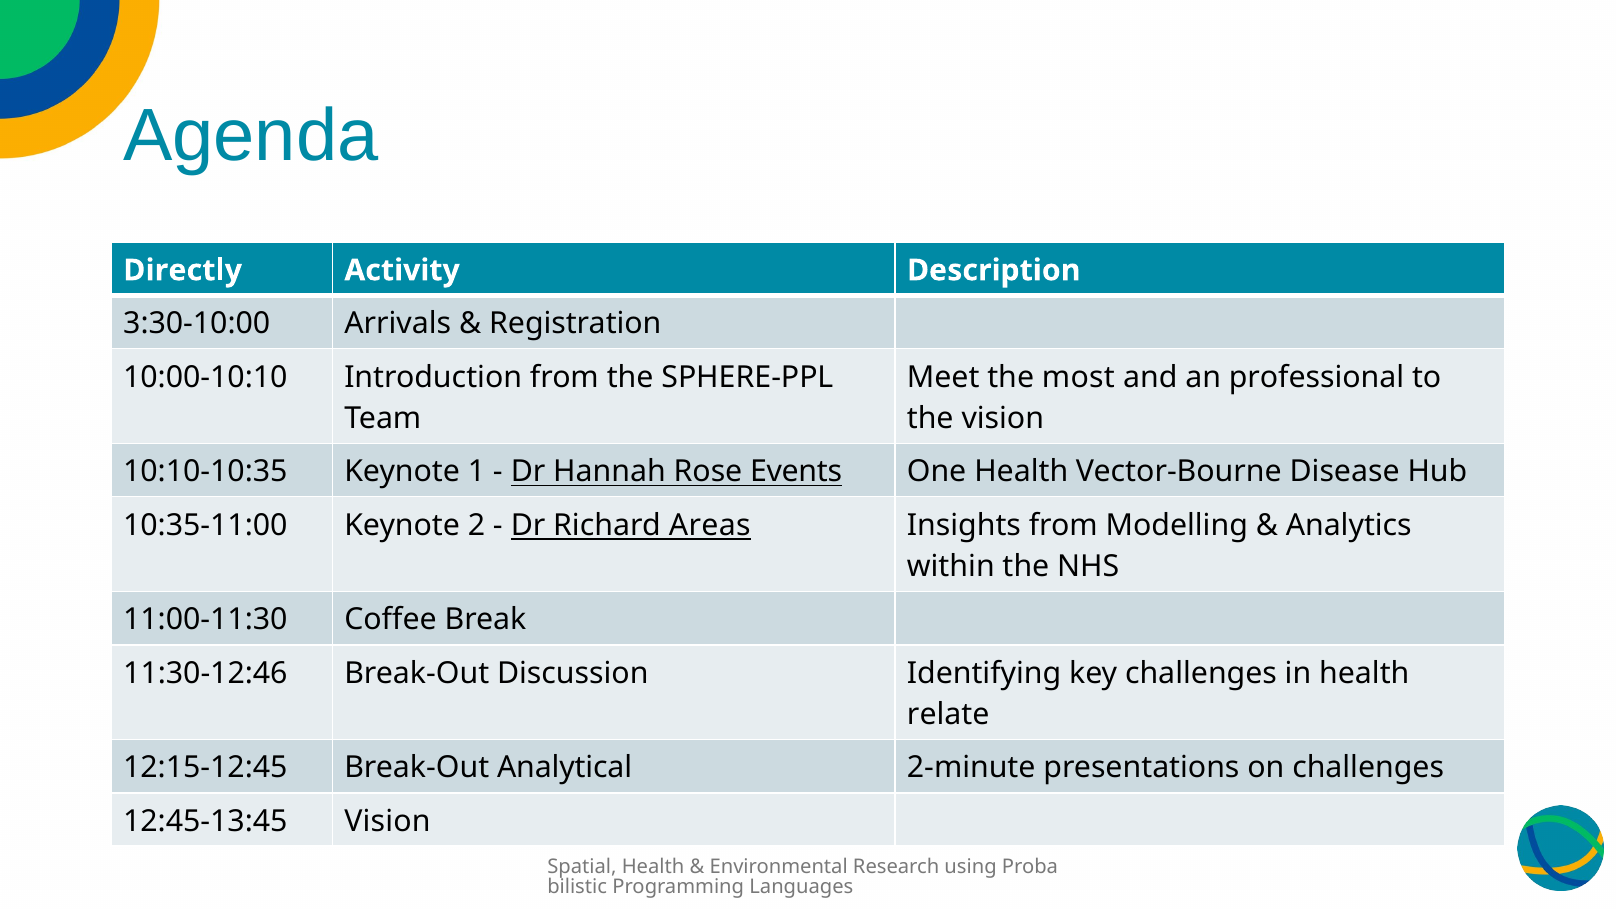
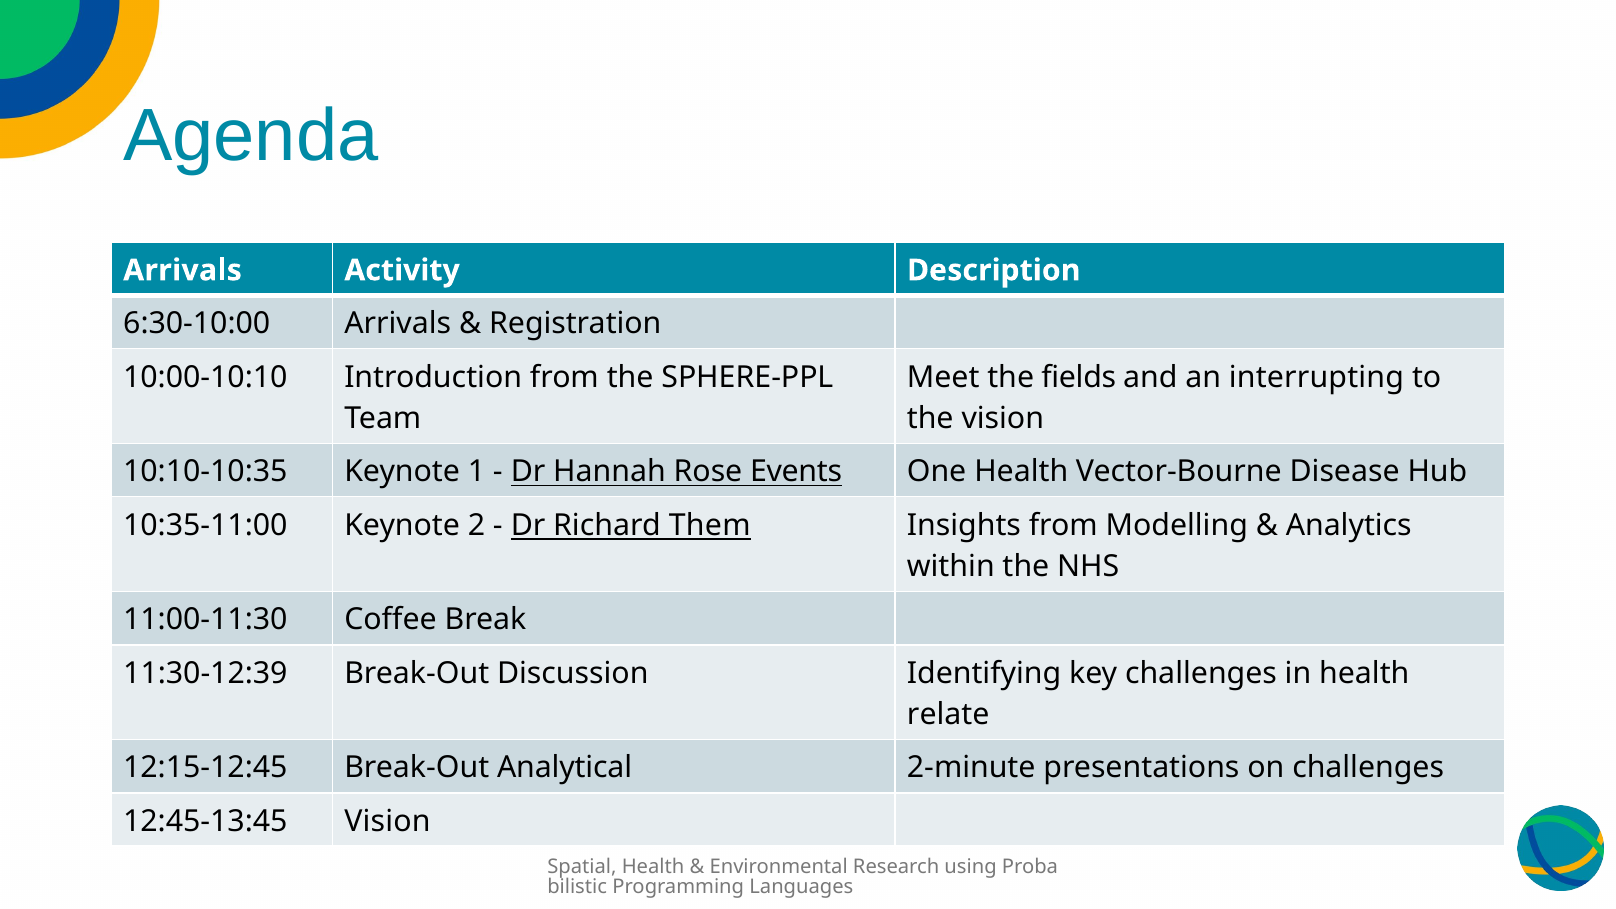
Directly at (183, 270): Directly -> Arrivals
3:30-10:00: 3:30-10:00 -> 6:30-10:00
most: most -> fields
professional: professional -> interrupting
Areas: Areas -> Them
11:30-12:46: 11:30-12:46 -> 11:30-12:39
